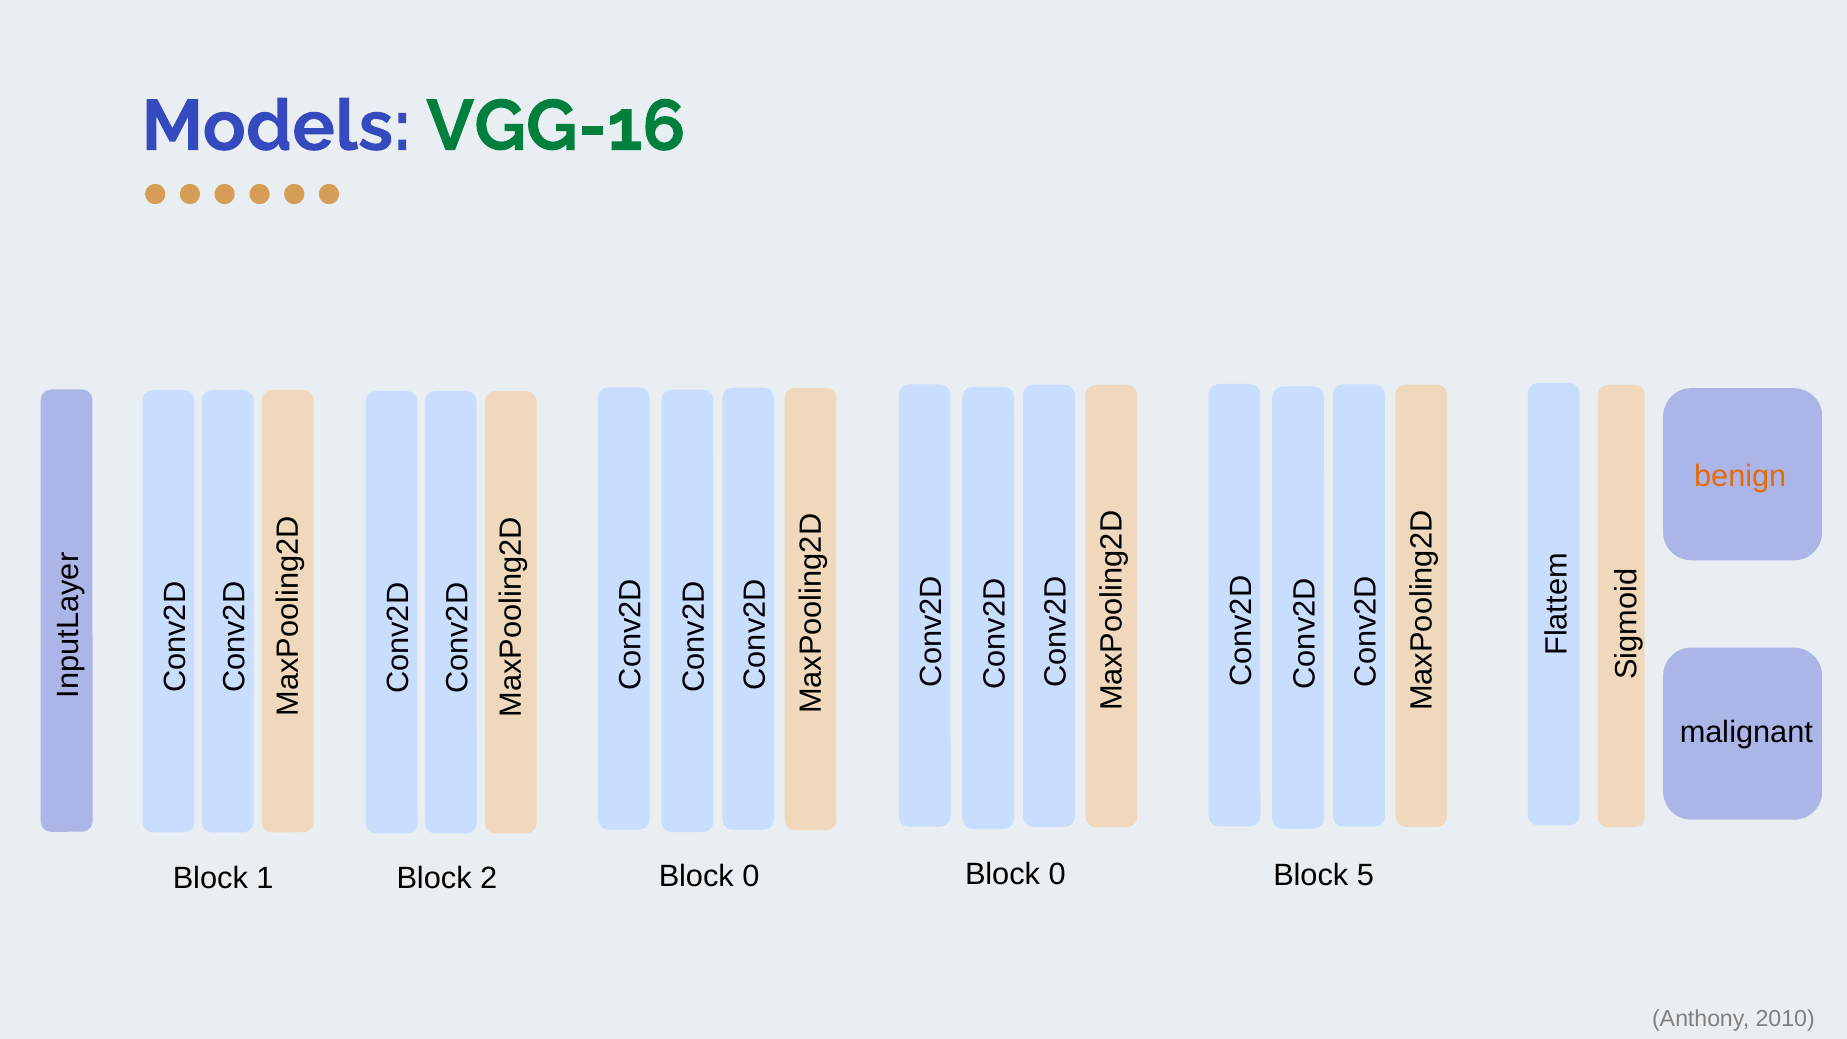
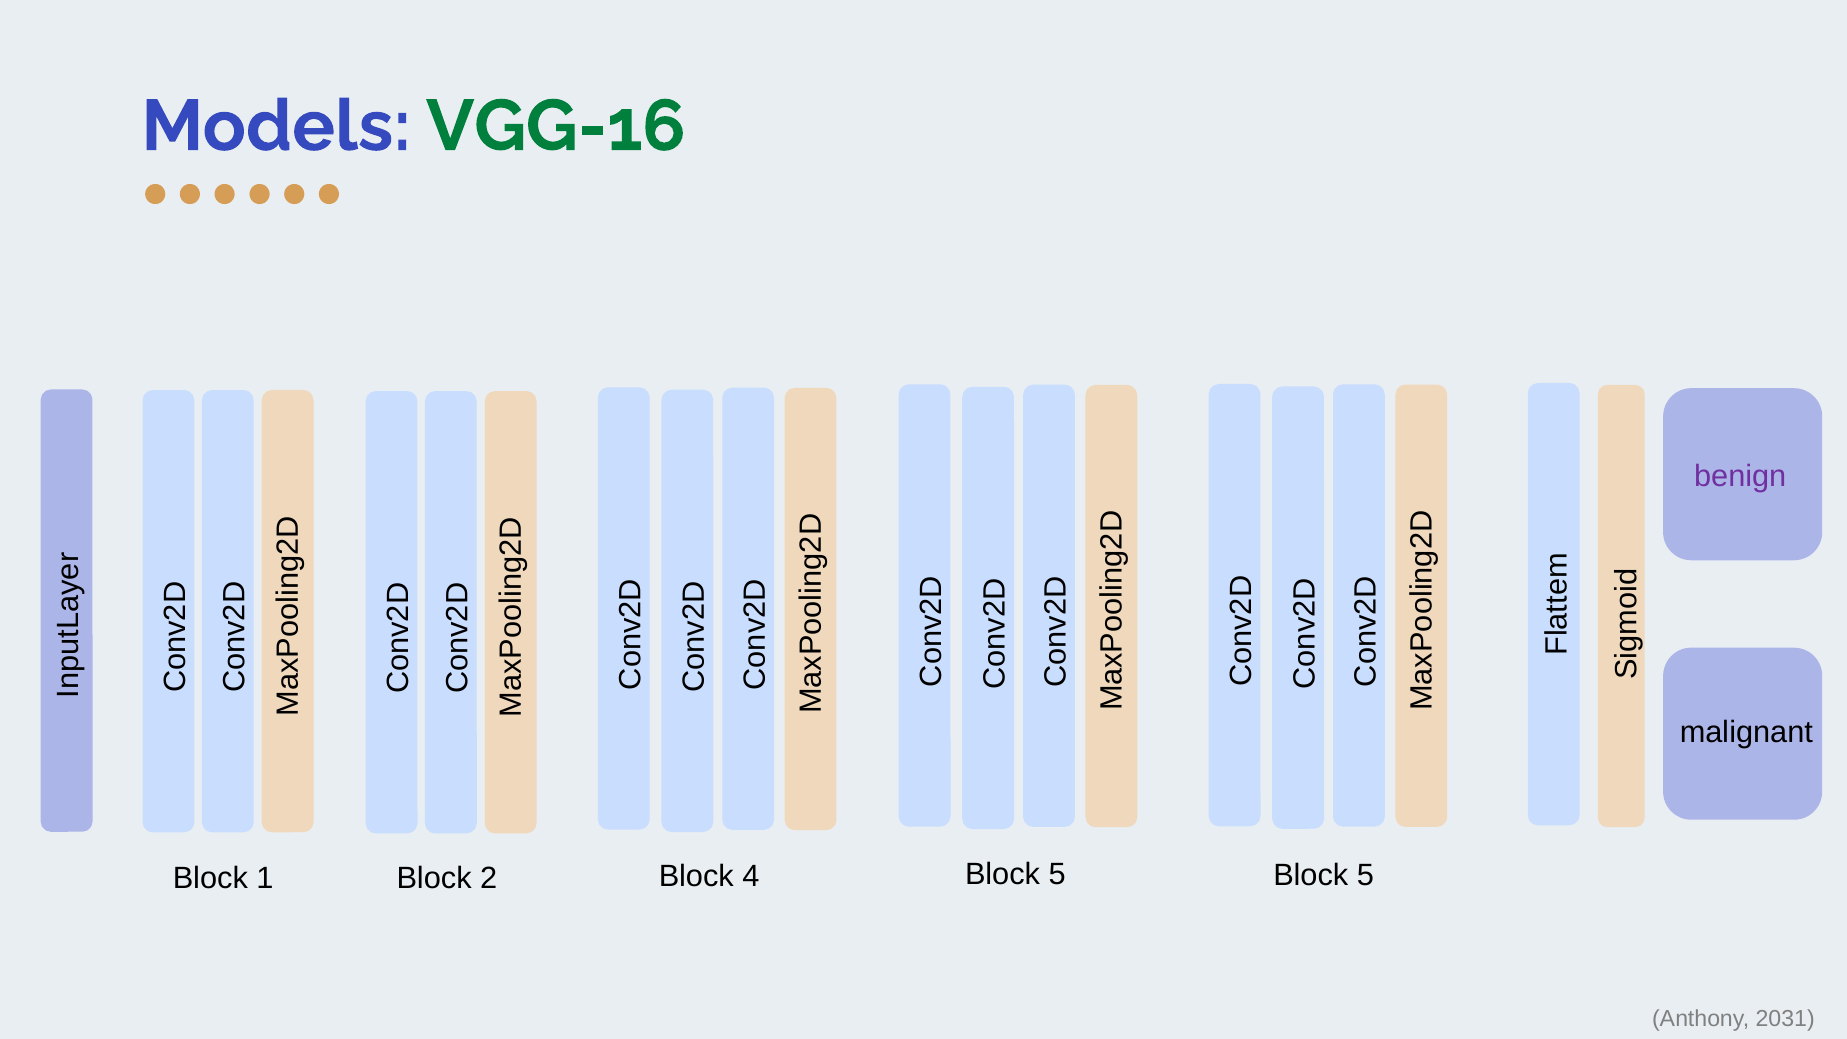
benign colour: orange -> purple
2 Block 0: 0 -> 4
0 at (1057, 874): 0 -> 5
2010: 2010 -> 2031
